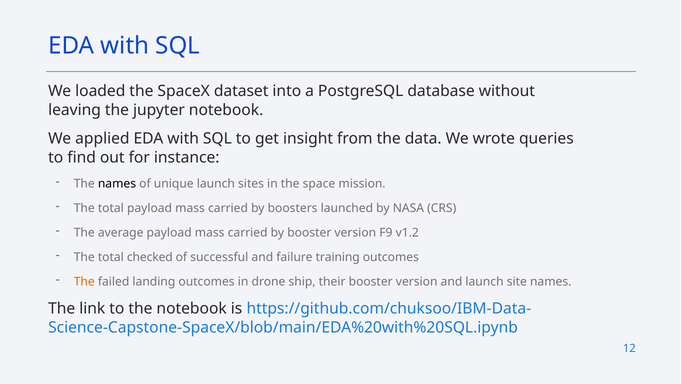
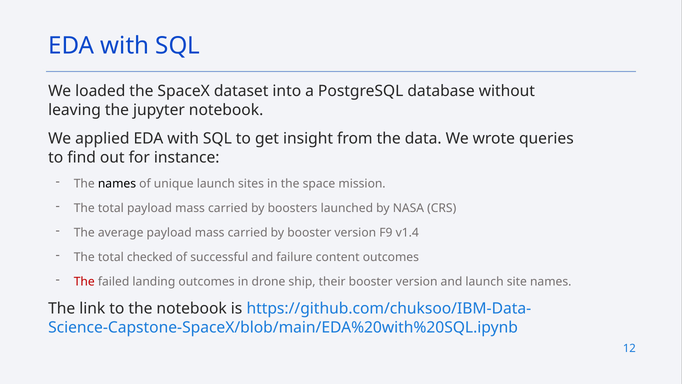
v1.2: v1.2 -> v1.4
training: training -> content
The at (84, 281) colour: orange -> red
